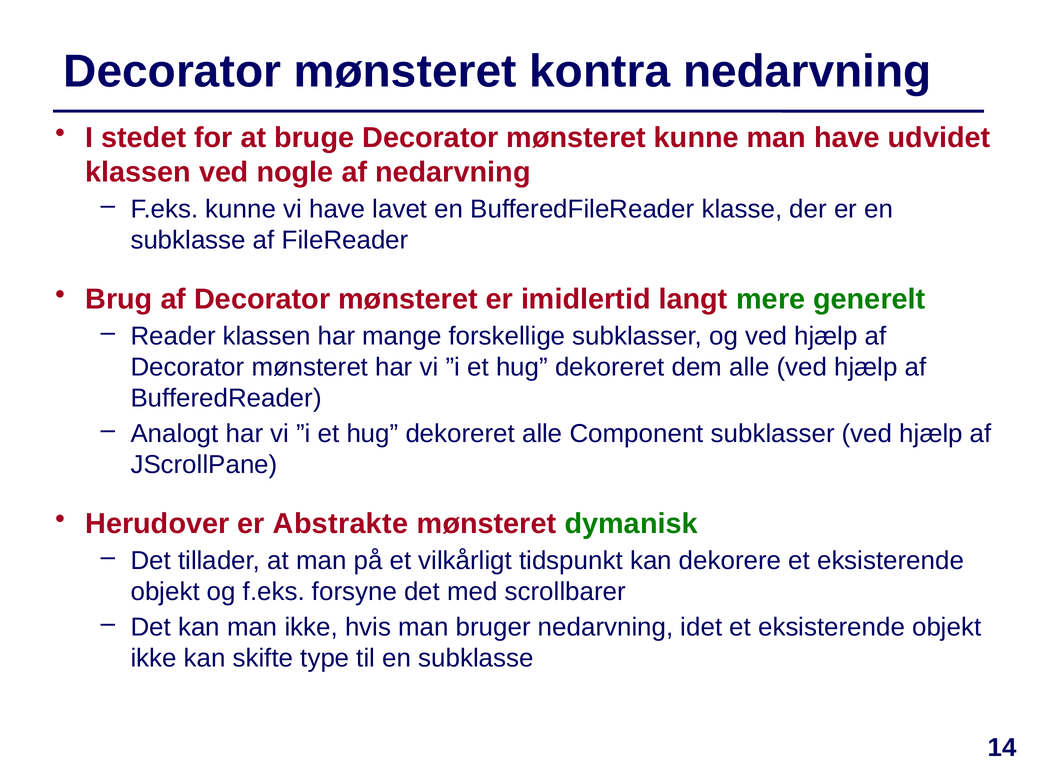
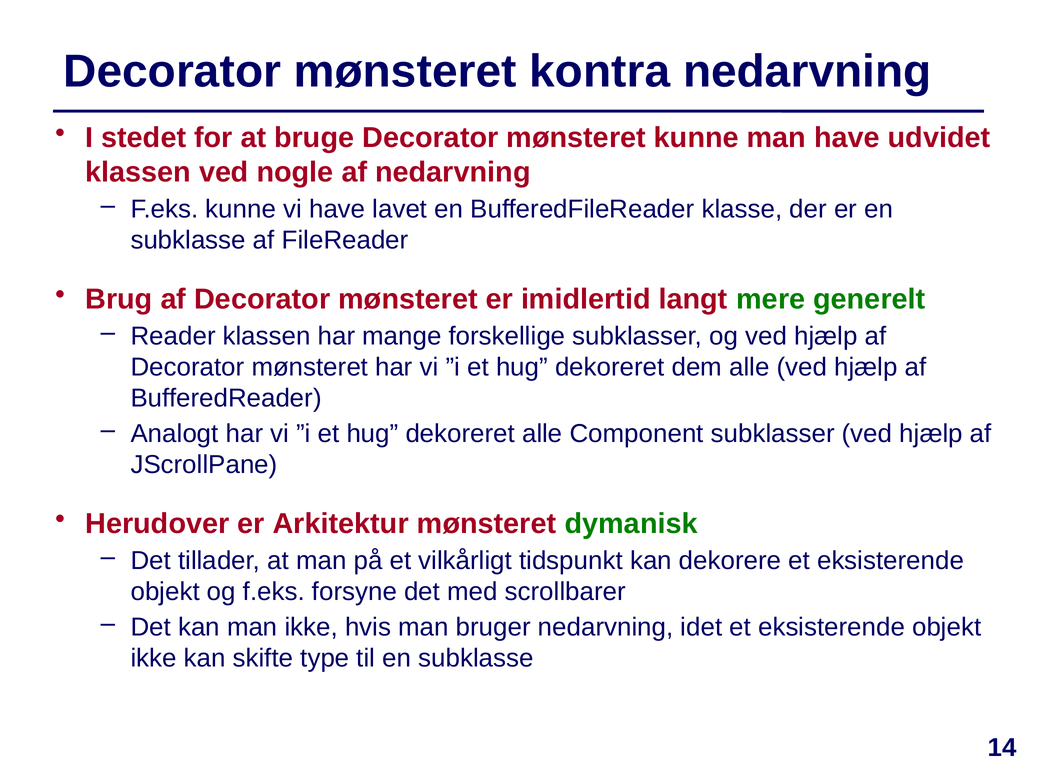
Abstrakte: Abstrakte -> Arkitektur
